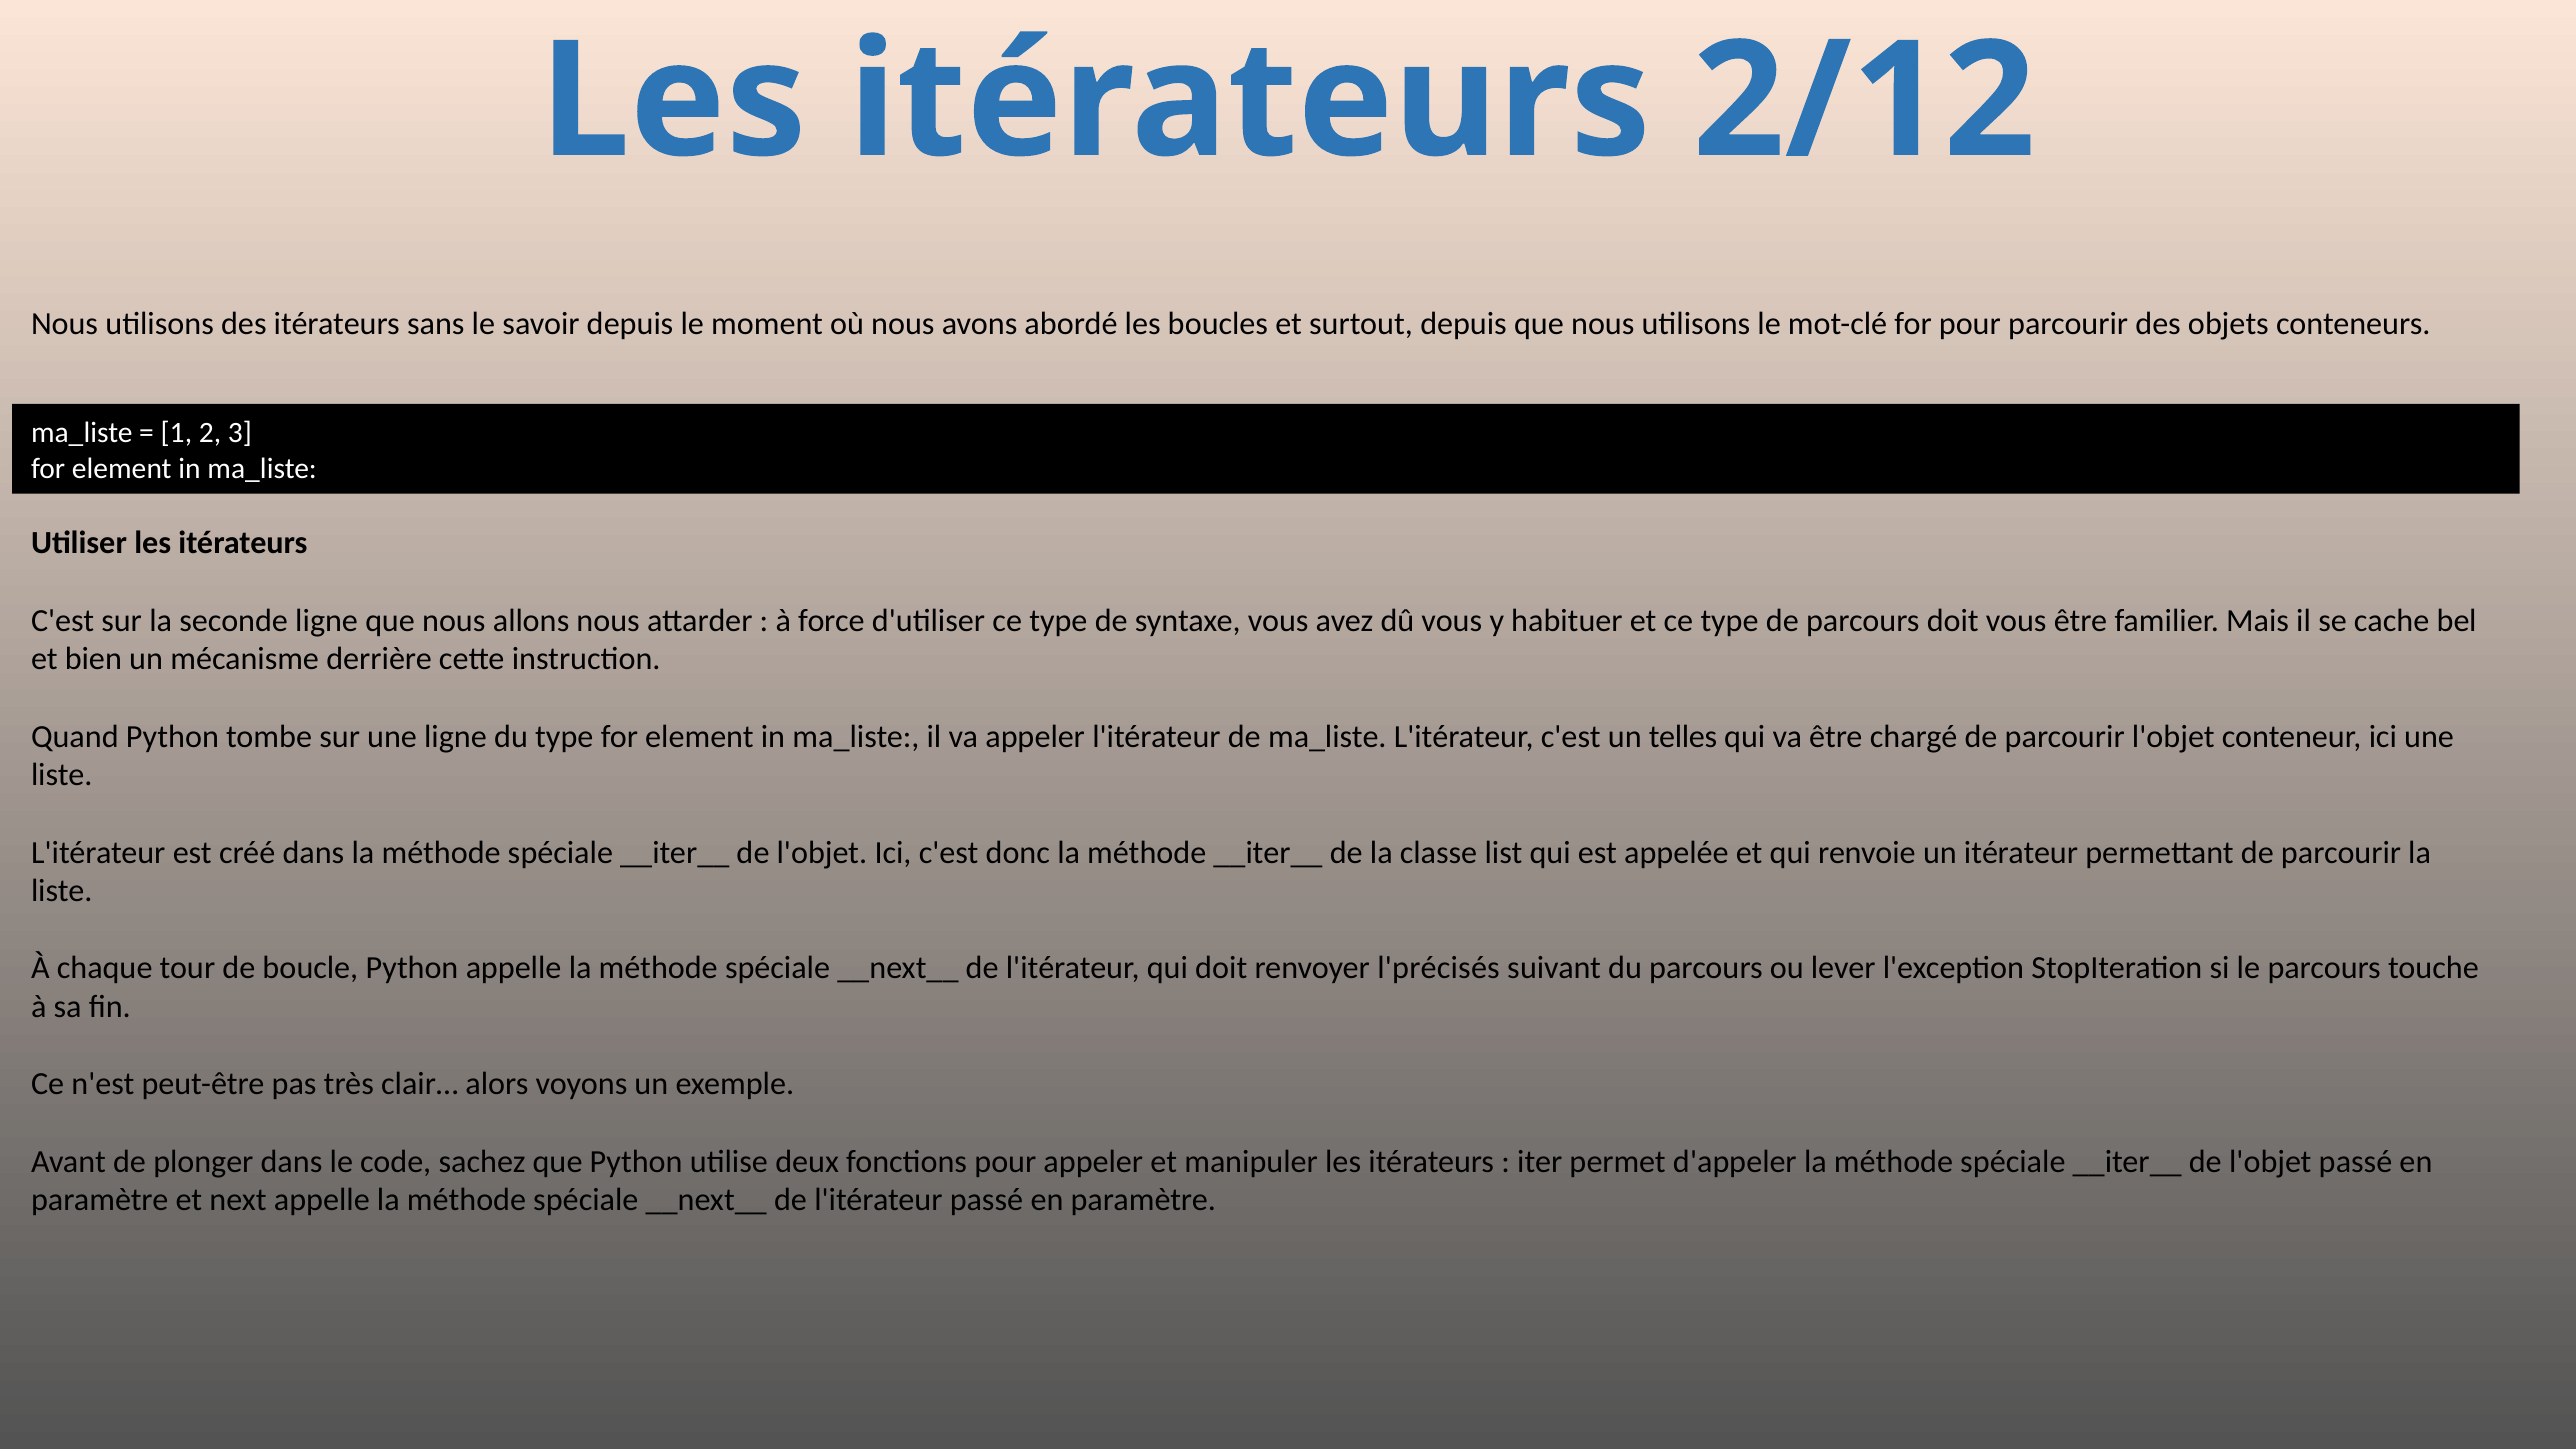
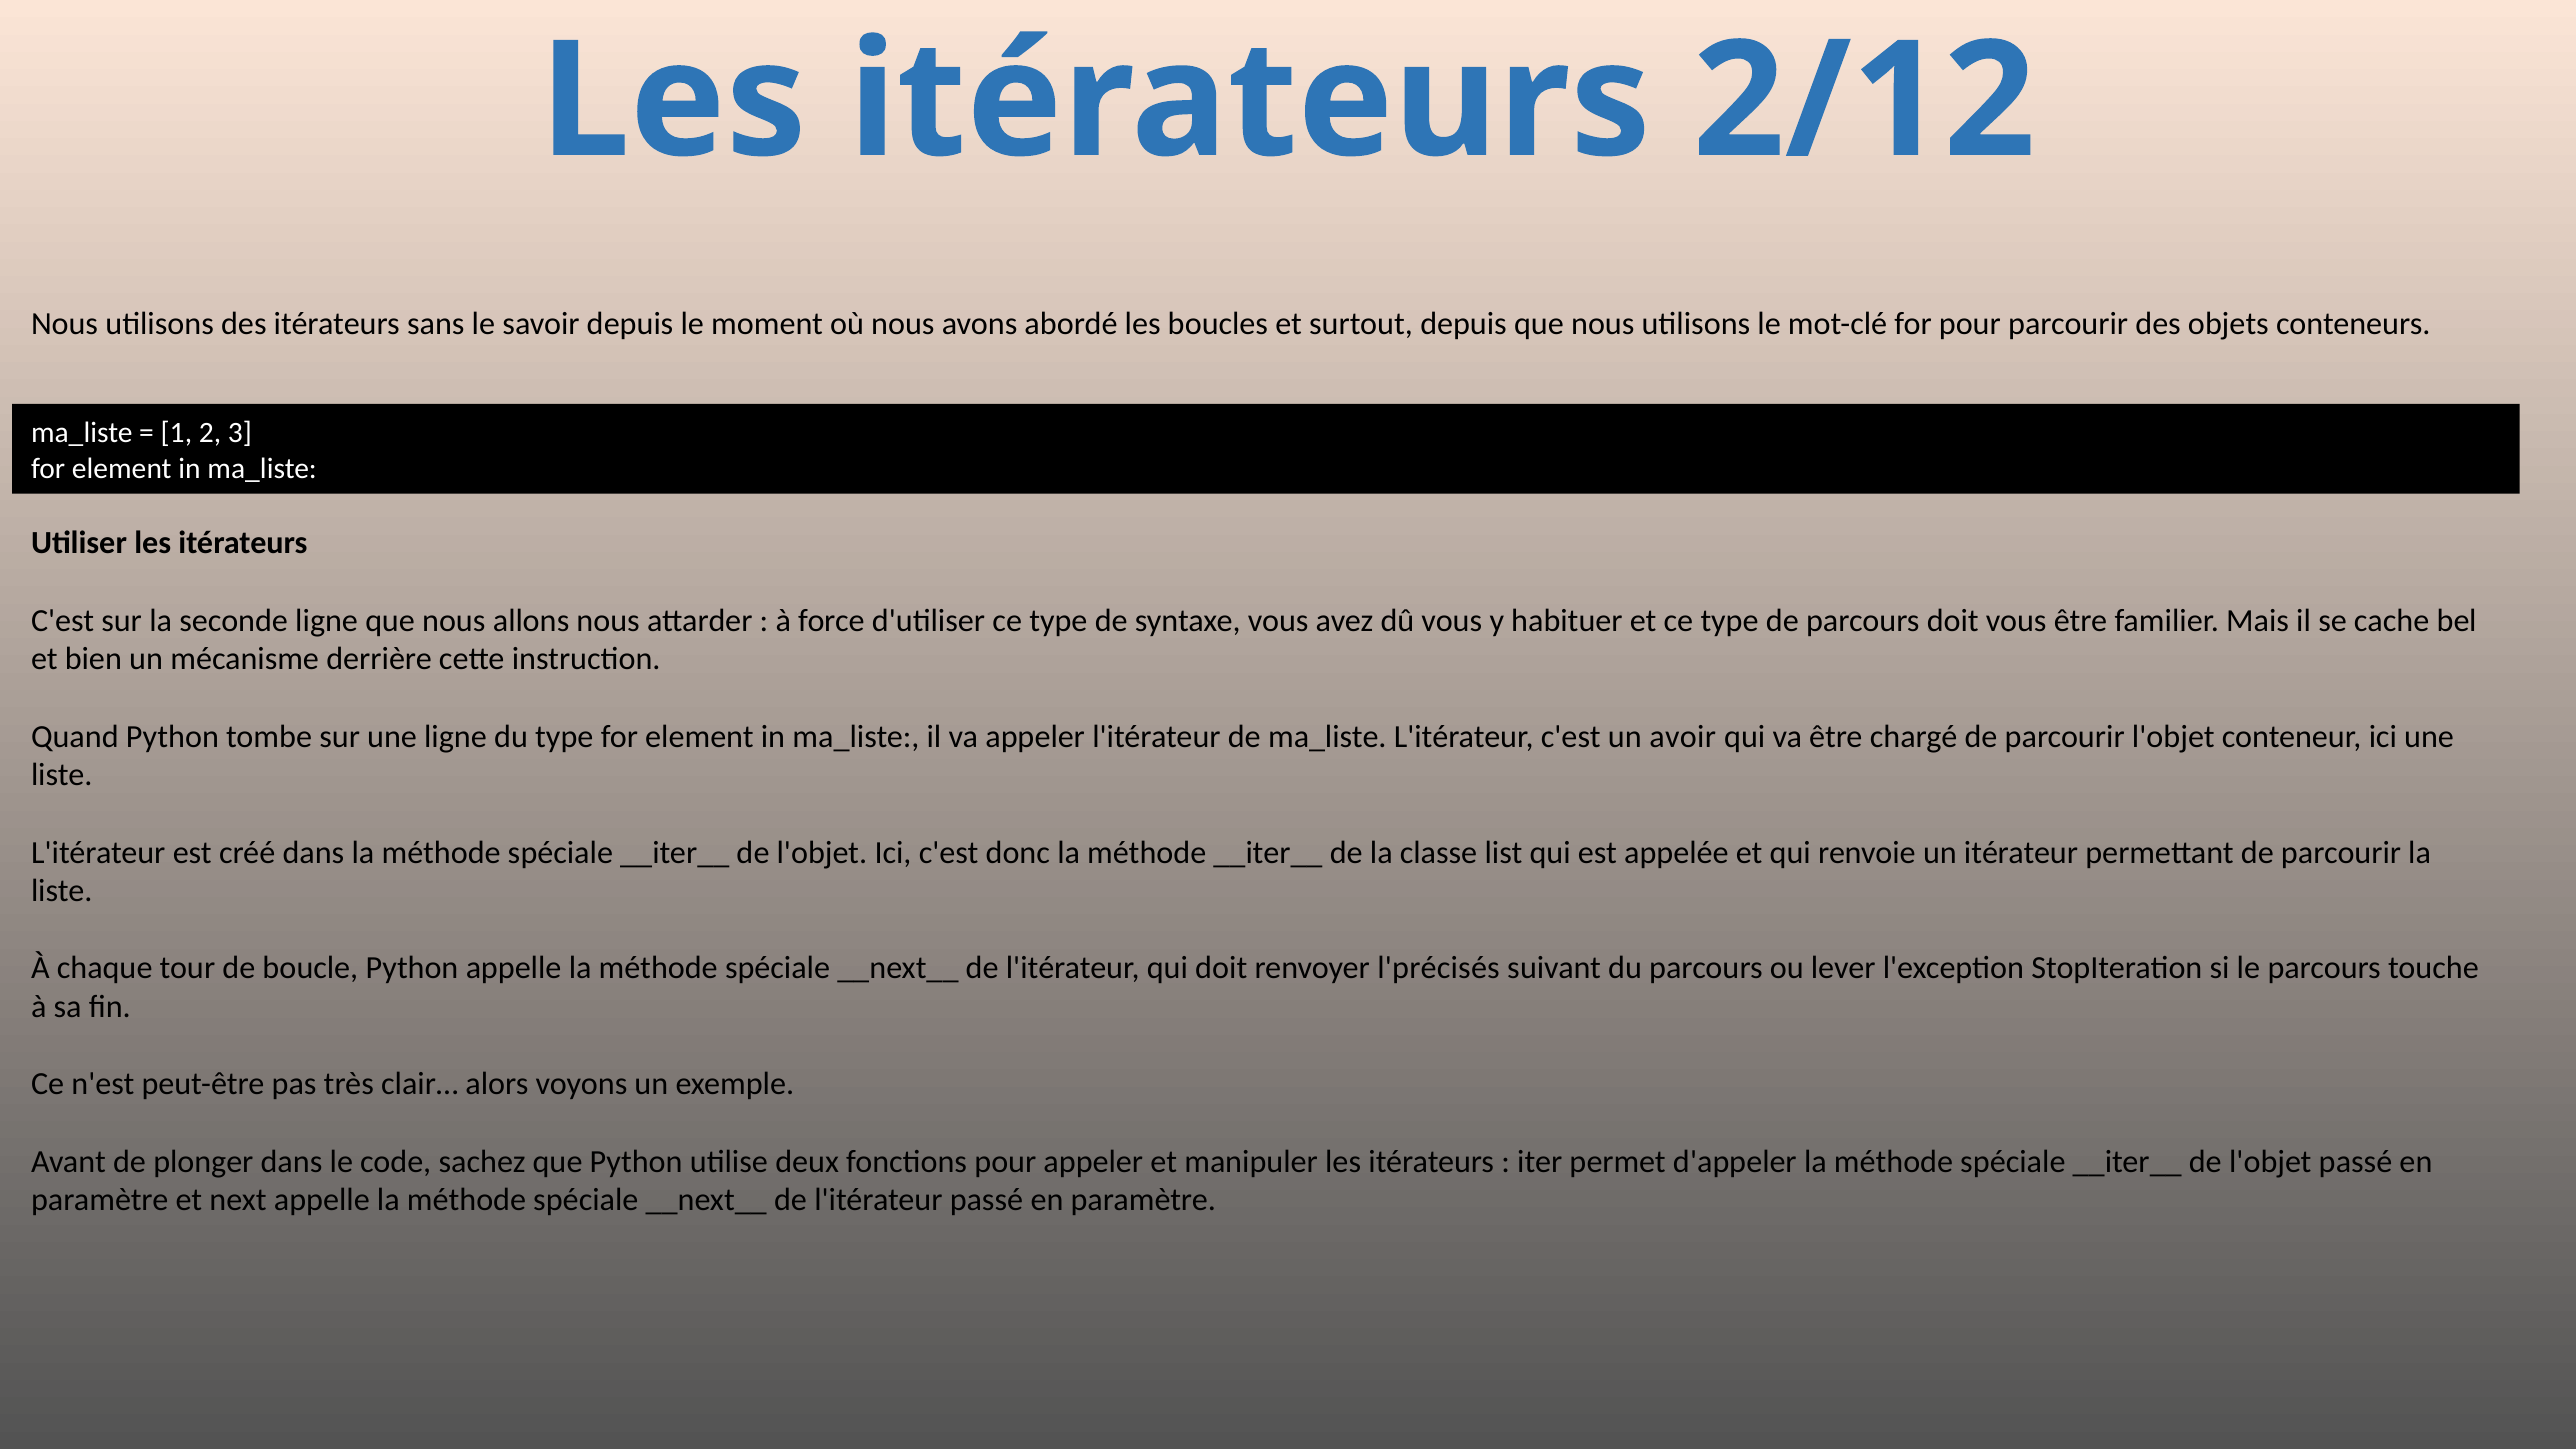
telles: telles -> avoir
